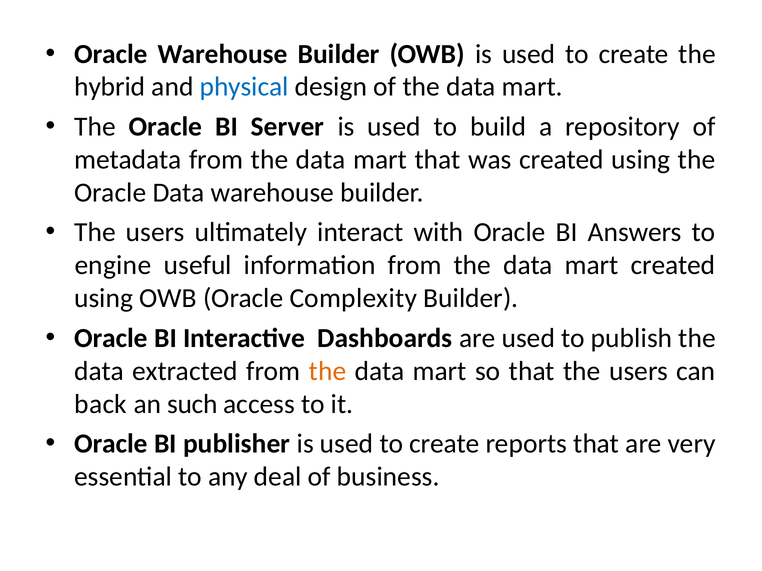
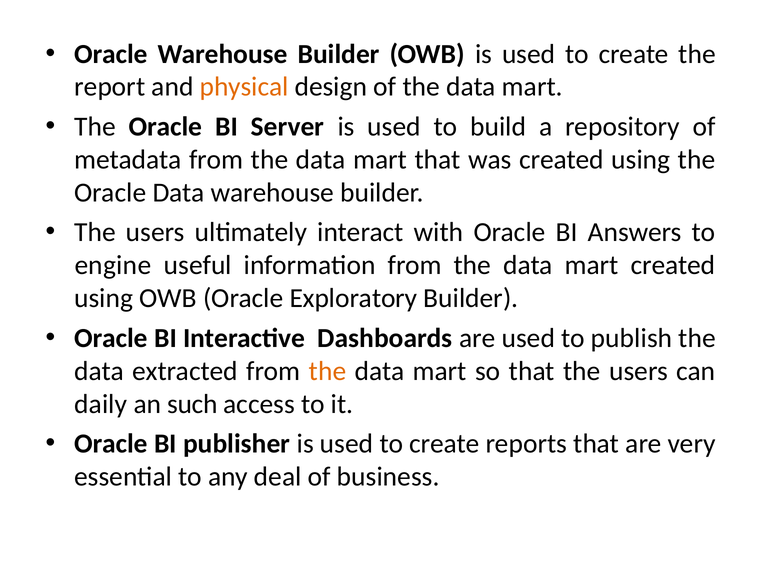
hybrid: hybrid -> report
physical colour: blue -> orange
Complexity: Complexity -> Exploratory
back: back -> daily
